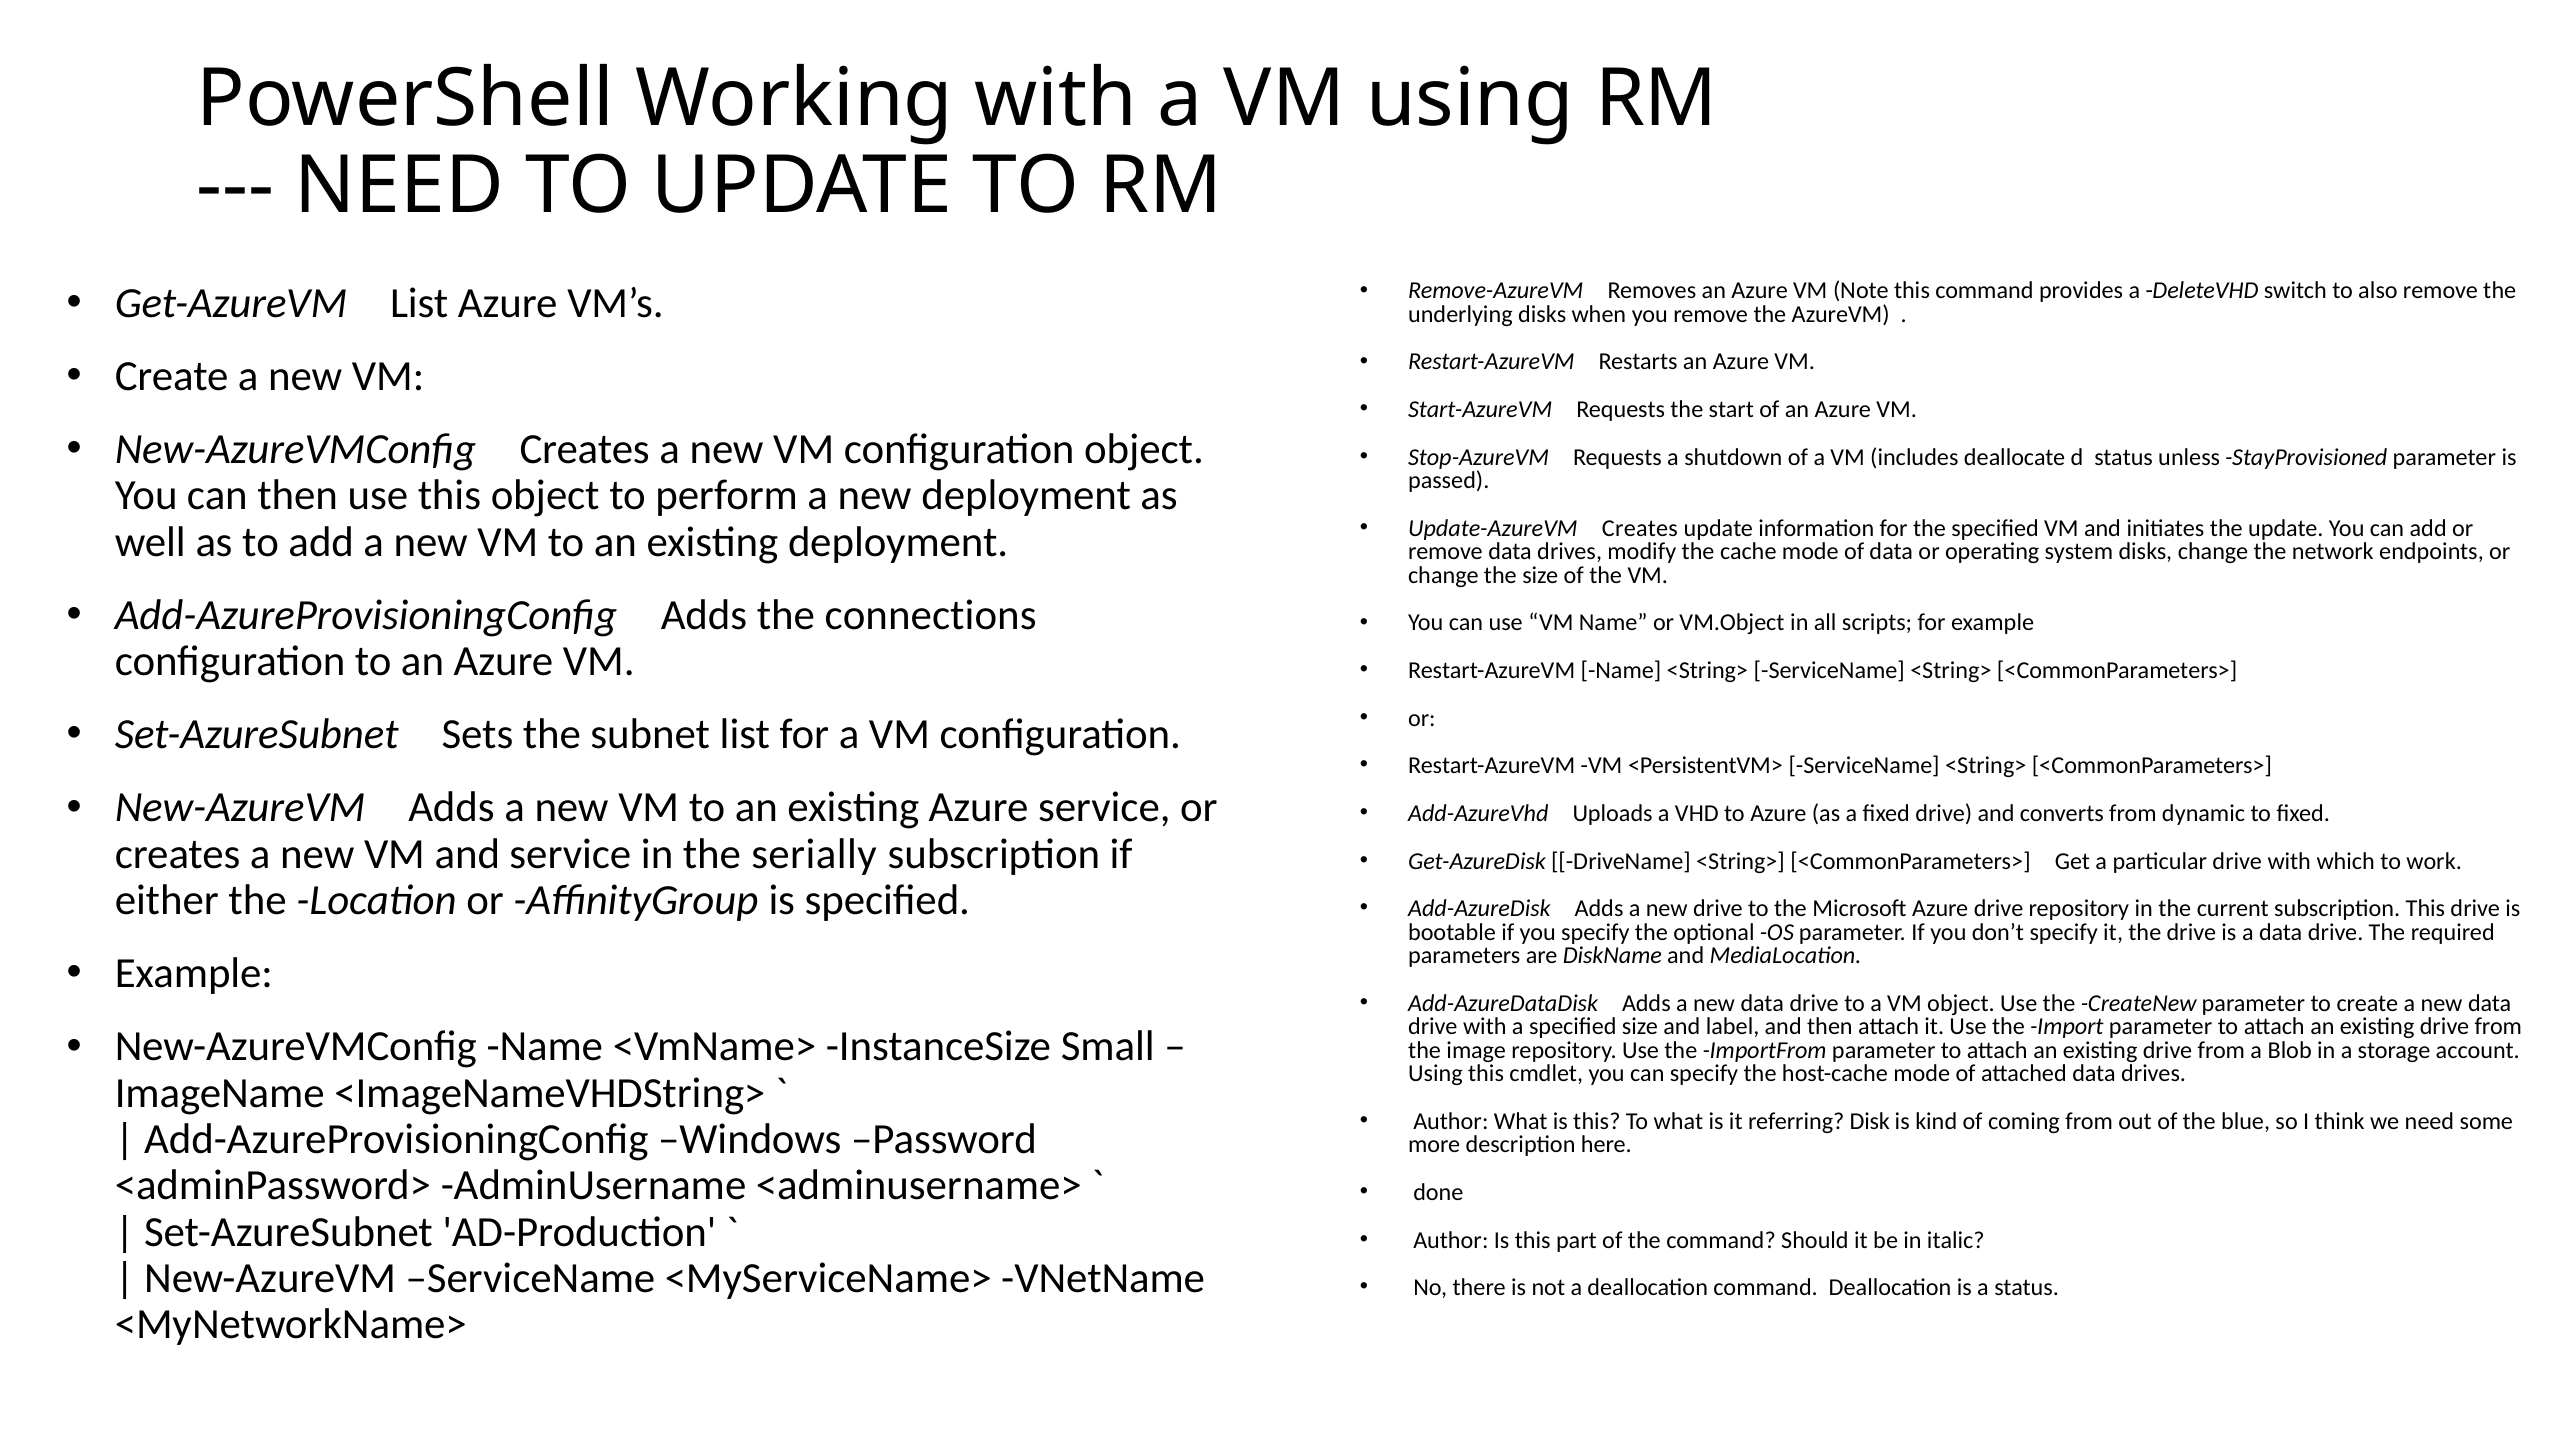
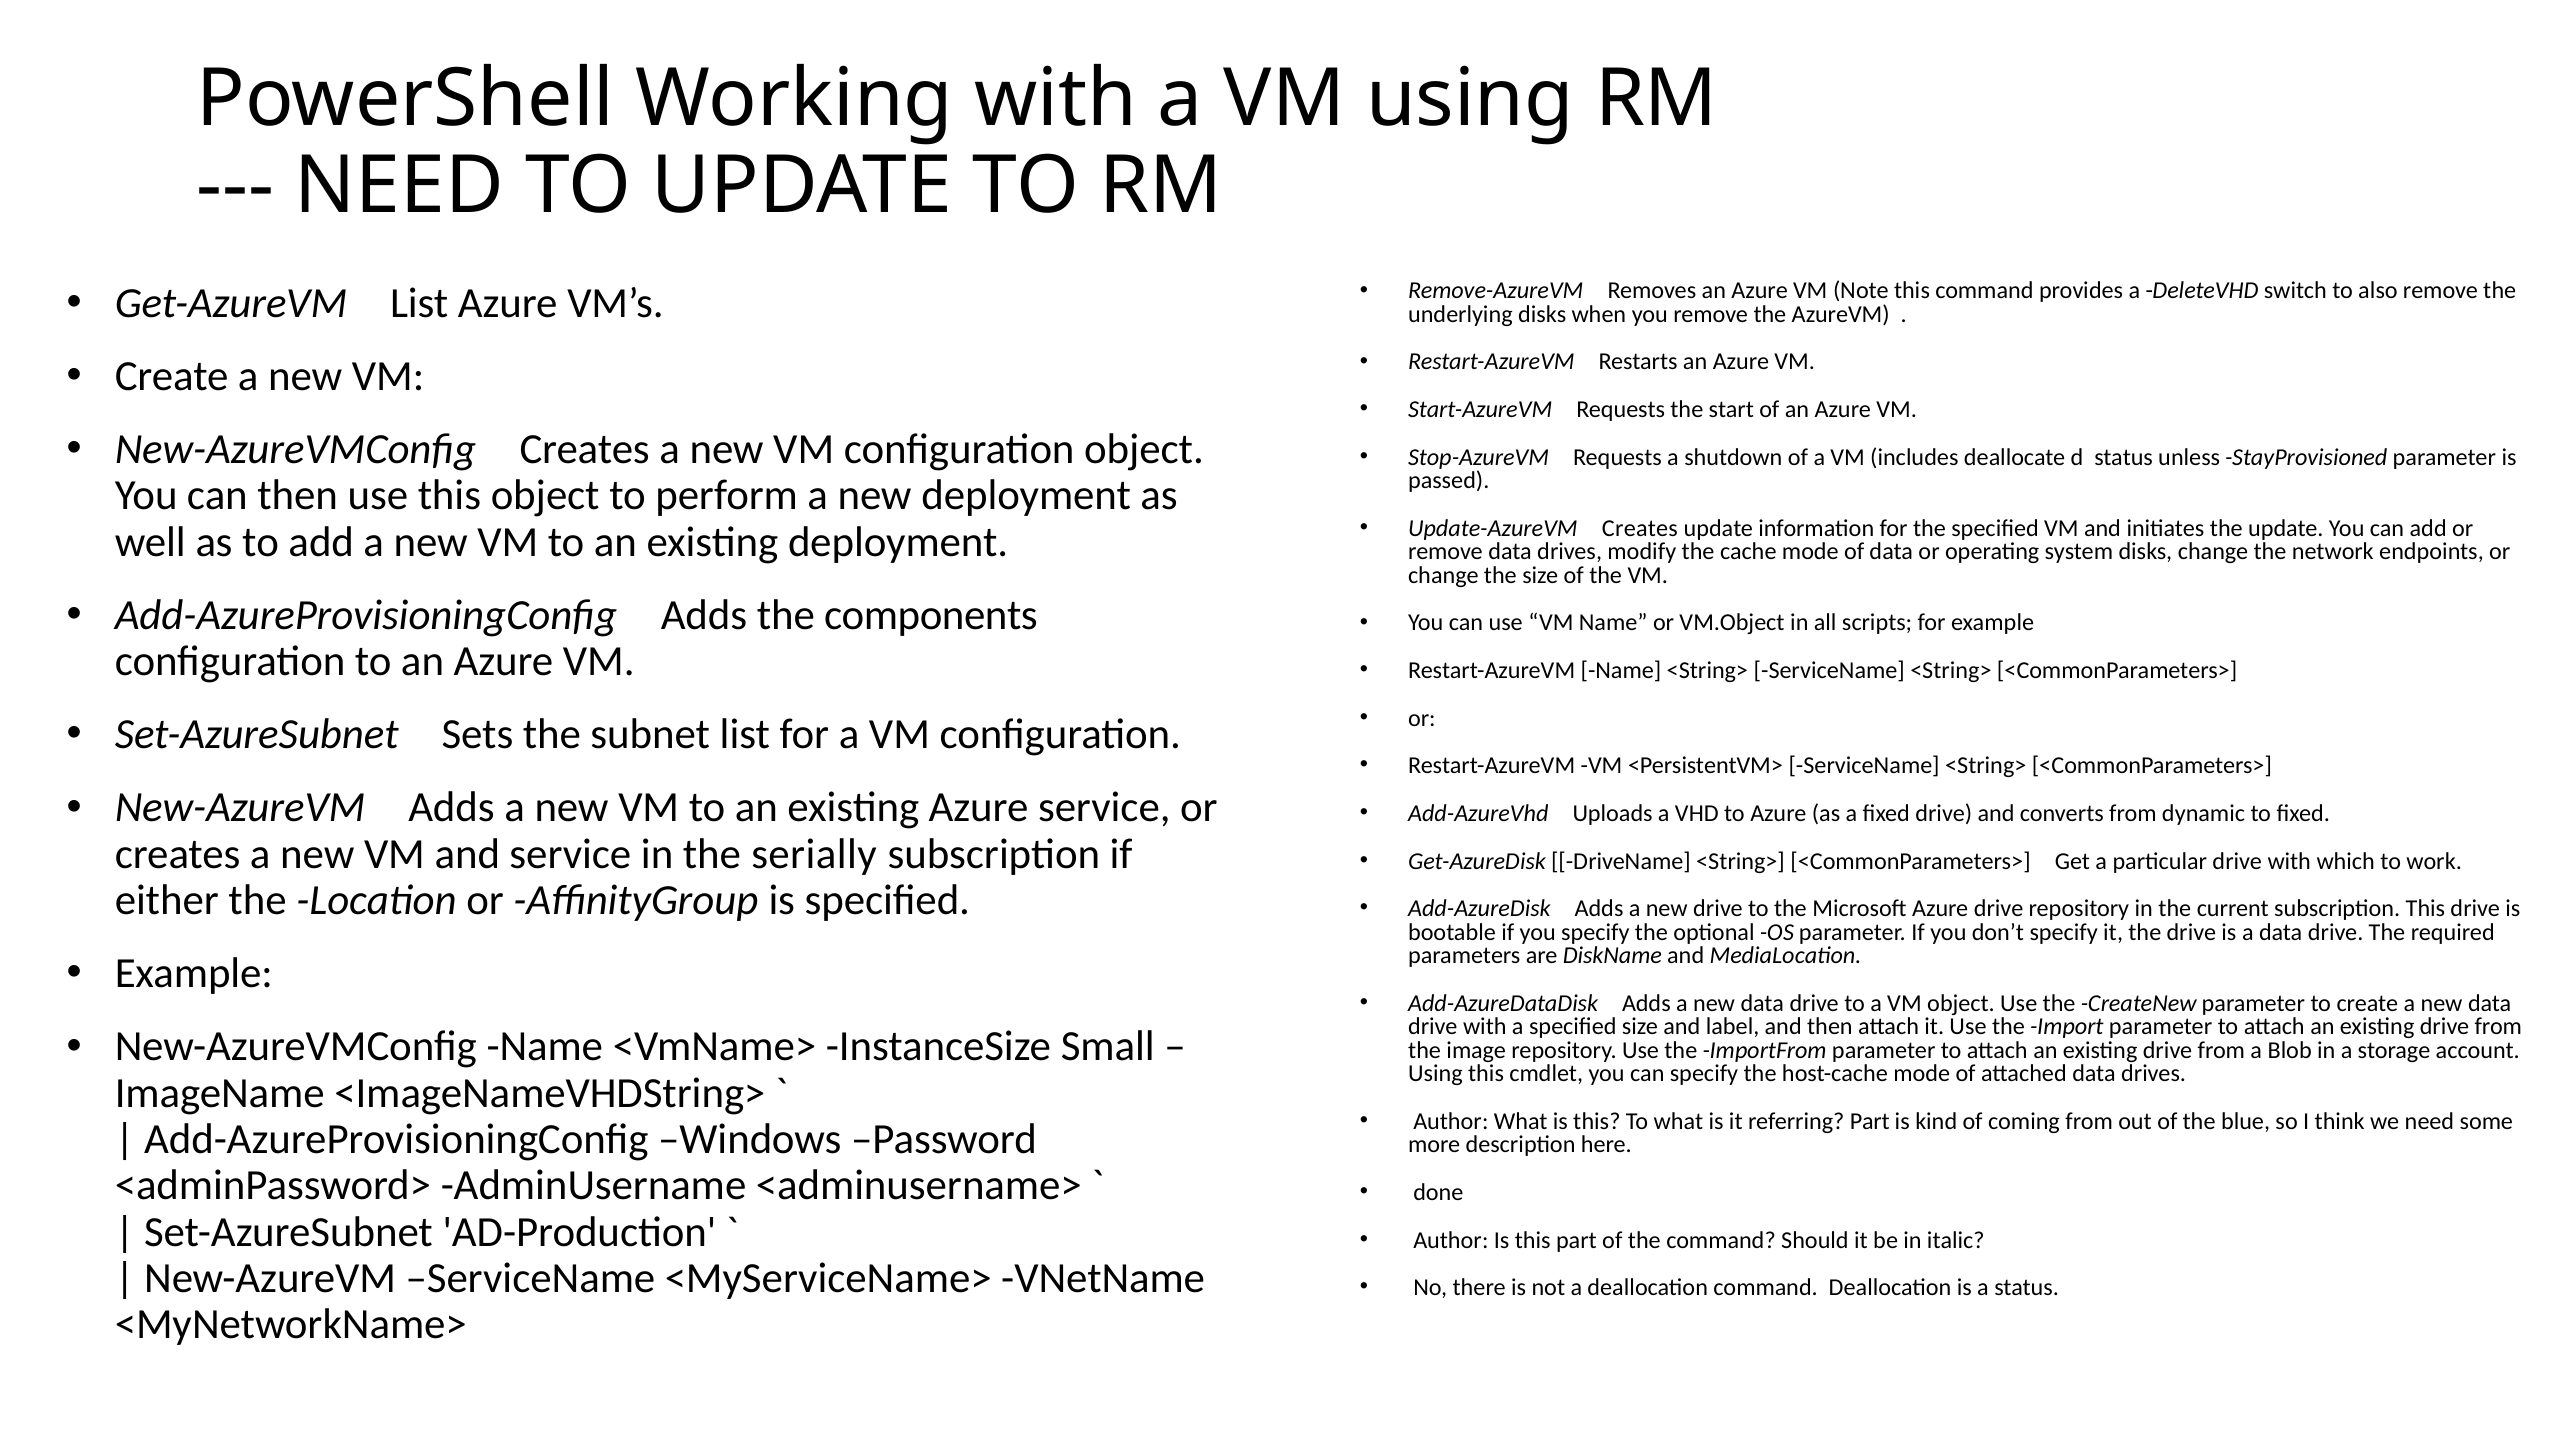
connections: connections -> components
referring Disk: Disk -> Part
